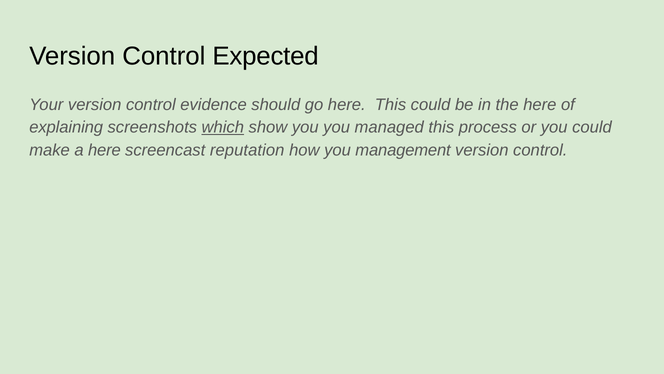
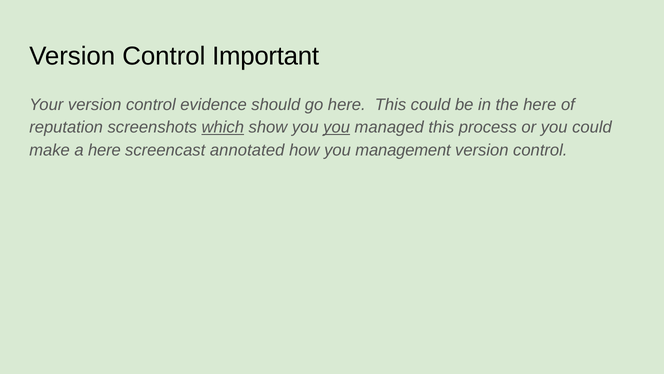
Expected: Expected -> Important
explaining: explaining -> reputation
you at (337, 127) underline: none -> present
reputation: reputation -> annotated
